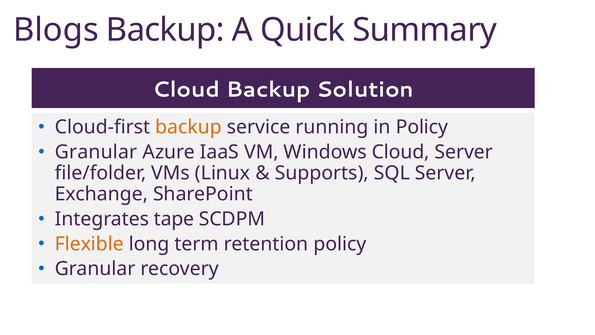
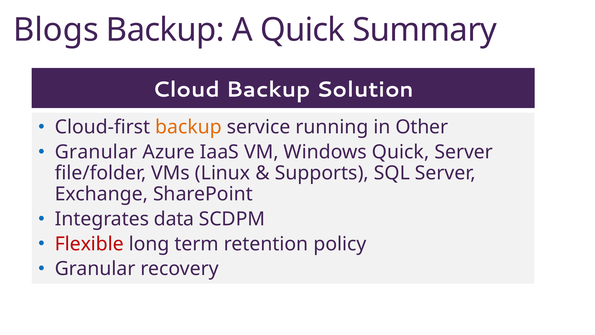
in Policy: Policy -> Other
Windows Cloud: Cloud -> Quick
tape: tape -> data
Flexible colour: orange -> red
